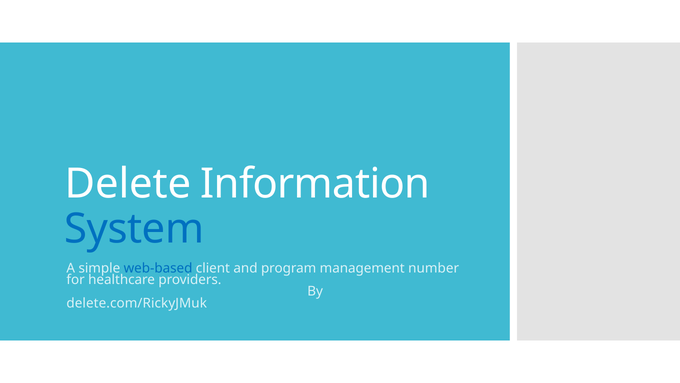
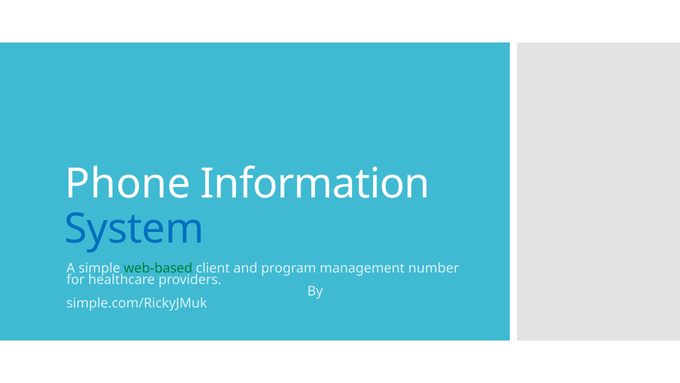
Delete: Delete -> Phone
web-based colour: blue -> green
delete.com/RickyJMuk: delete.com/RickyJMuk -> simple.com/RickyJMuk
